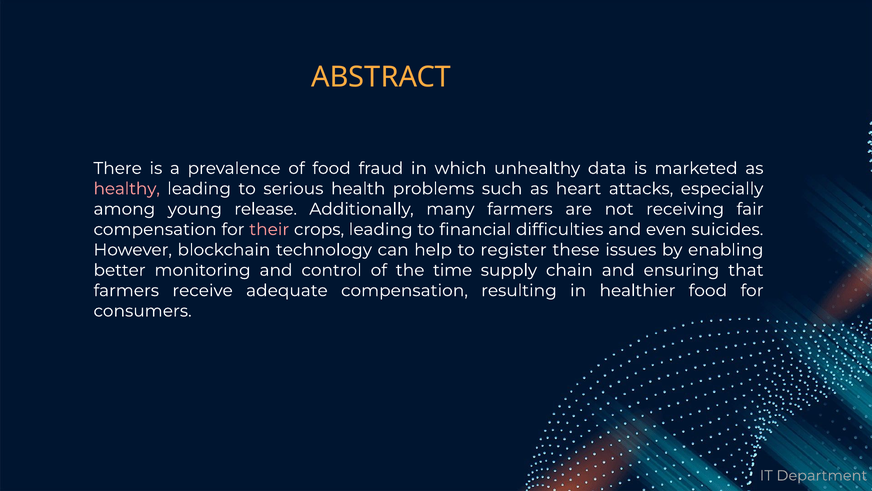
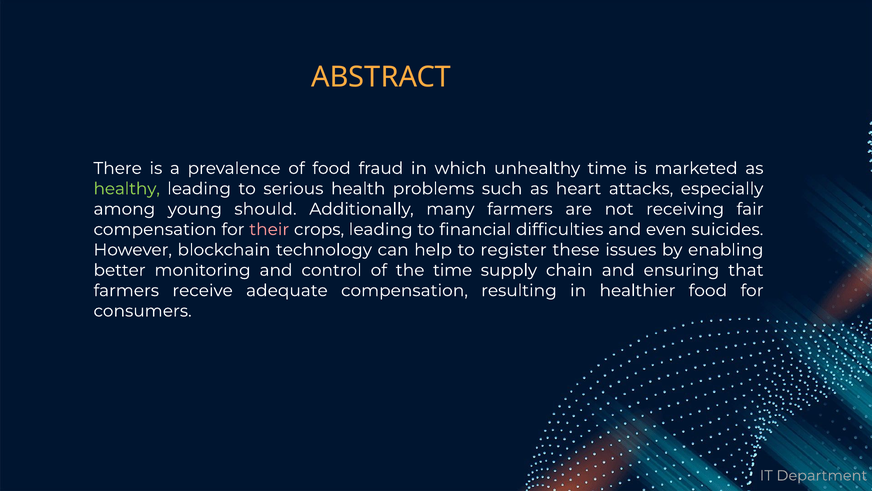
unhealthy data: data -> time
healthy colour: pink -> light green
release: release -> should
